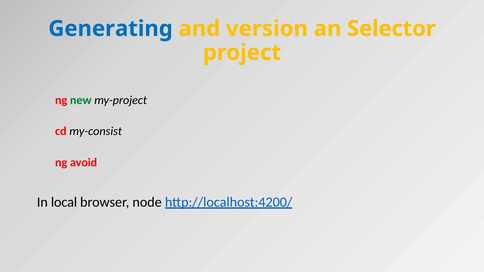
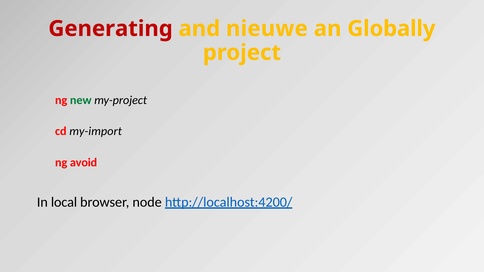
Generating colour: blue -> red
version: version -> nieuwe
Selector: Selector -> Globally
my-consist: my-consist -> my-import
